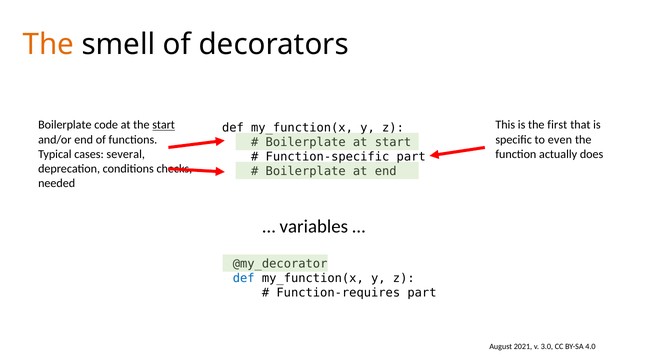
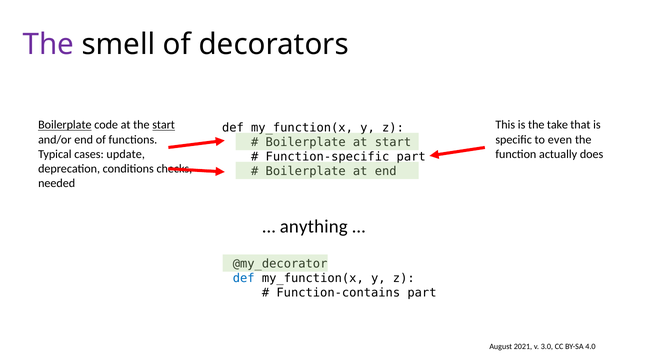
The at (48, 44) colour: orange -> purple
Boilerplate at (65, 125) underline: none -> present
first: first -> take
several: several -> update
variables: variables -> anything
Function-requires: Function-requires -> Function-contains
